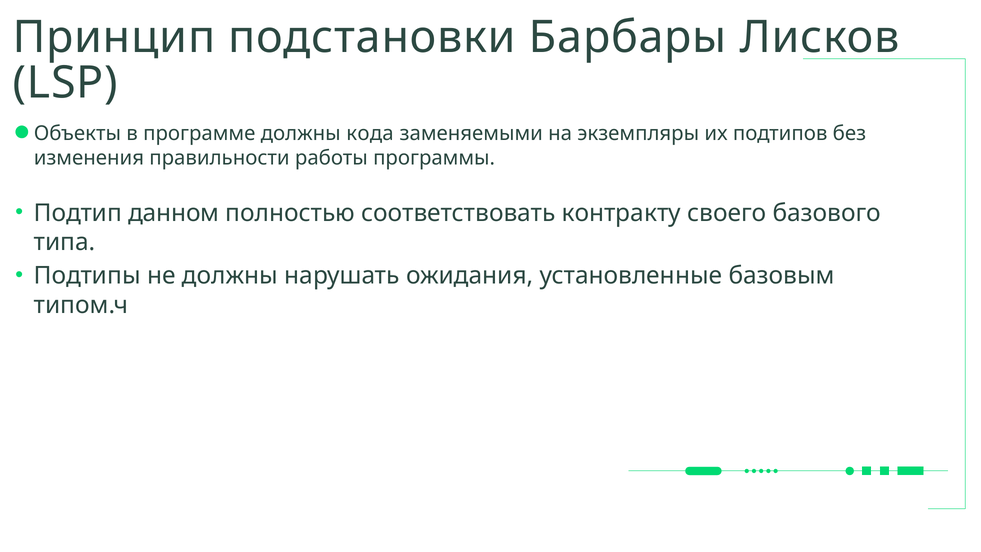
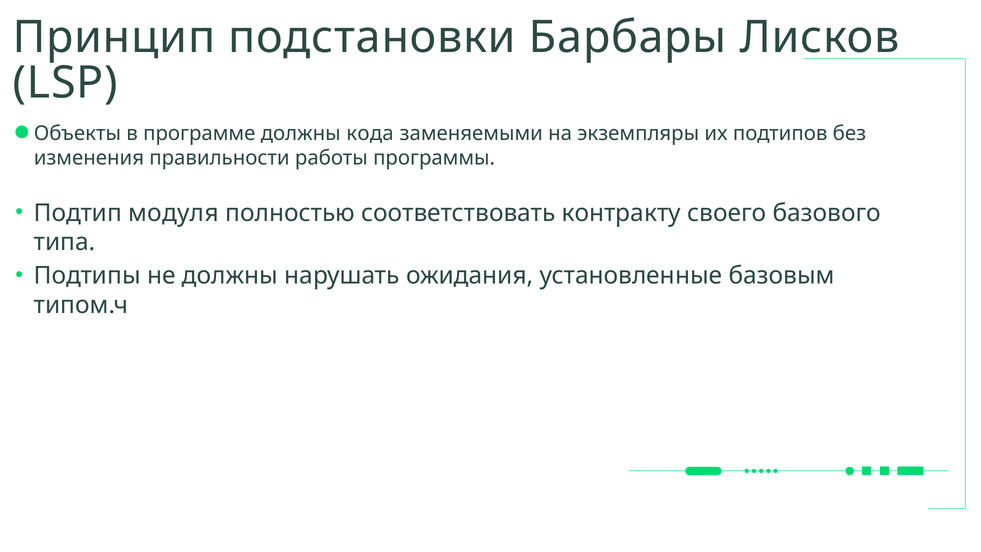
данном: данном -> модуля
